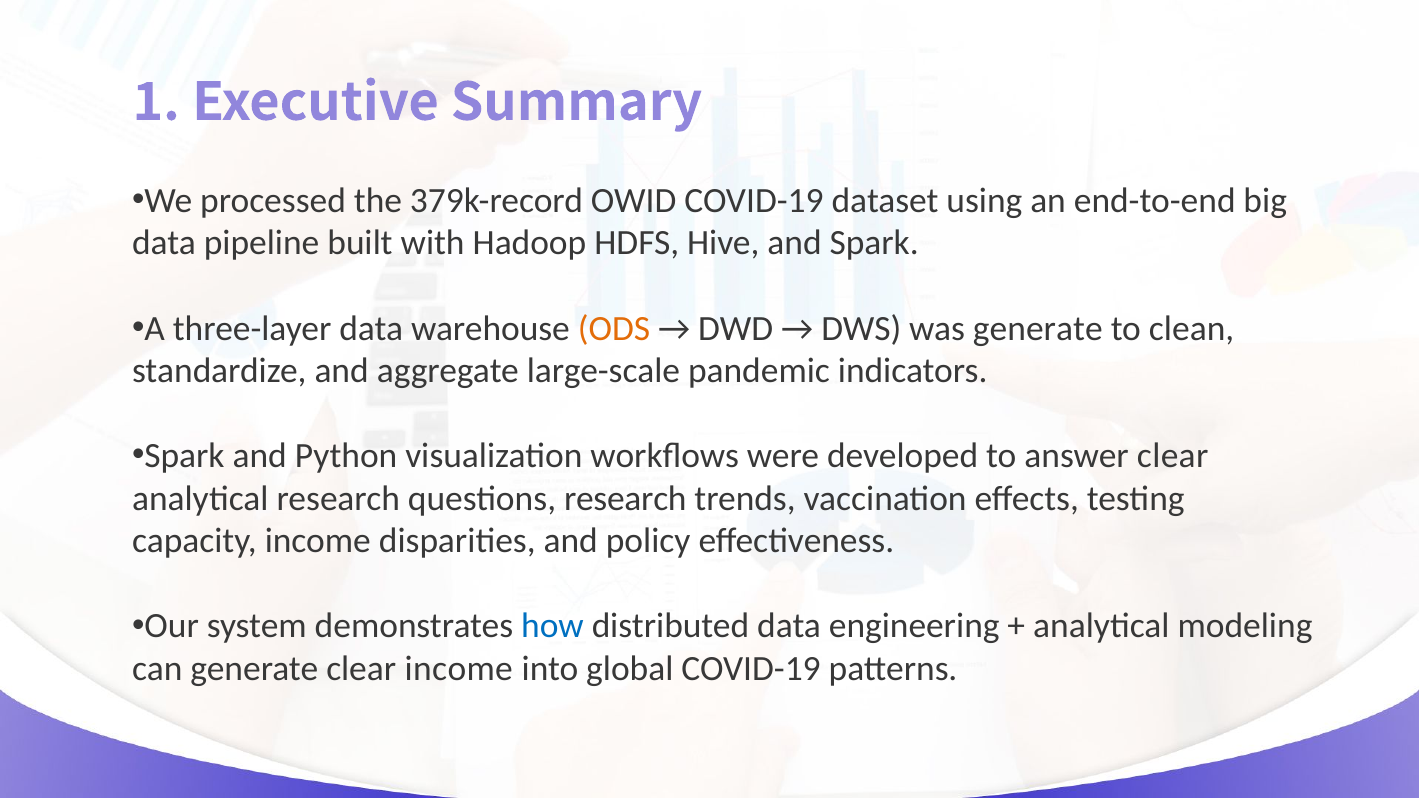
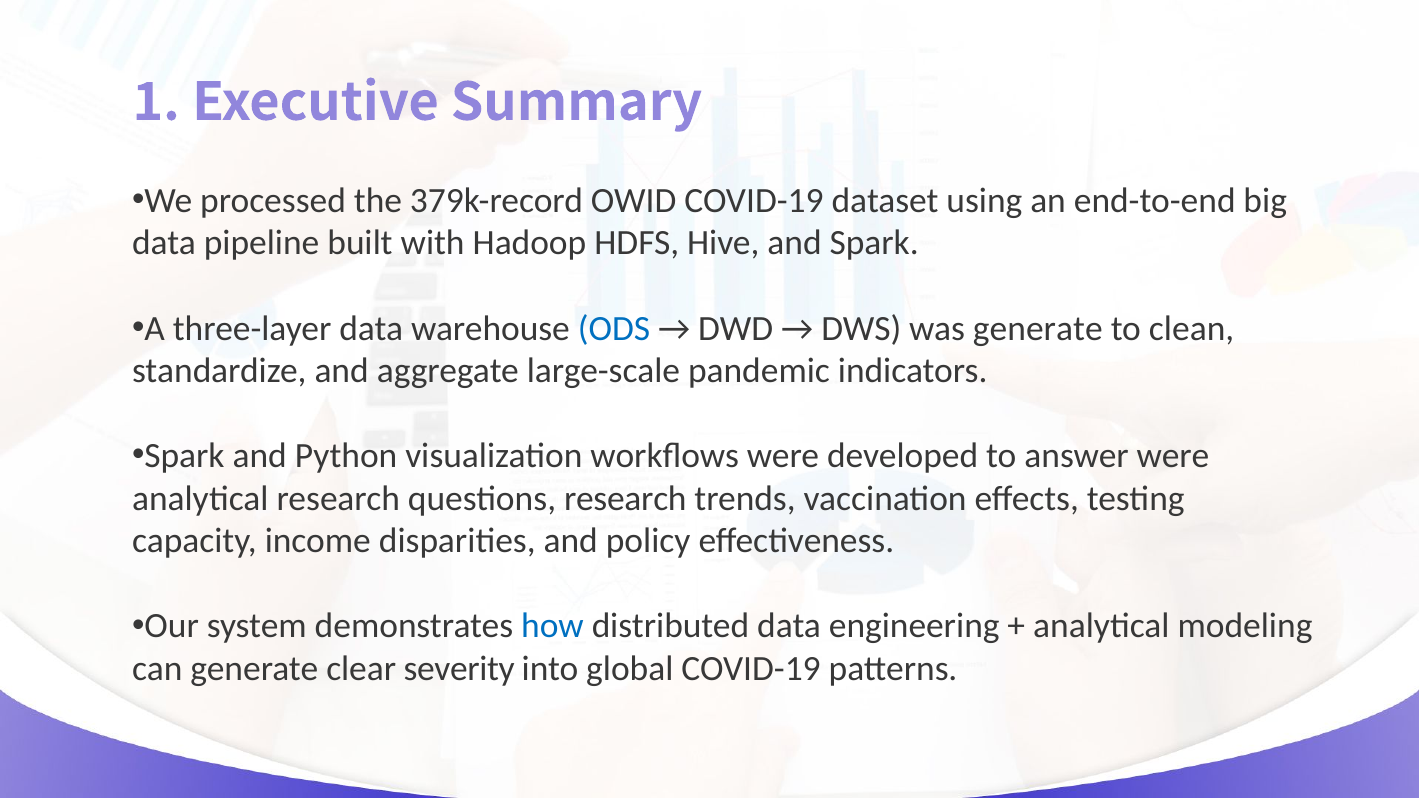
ODS colour: orange -> blue
answer clear: clear -> were
clear income: income -> severity
